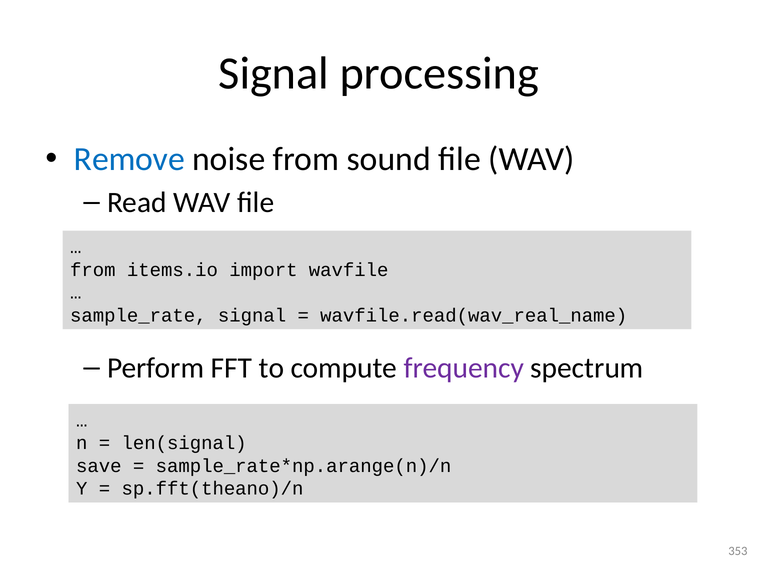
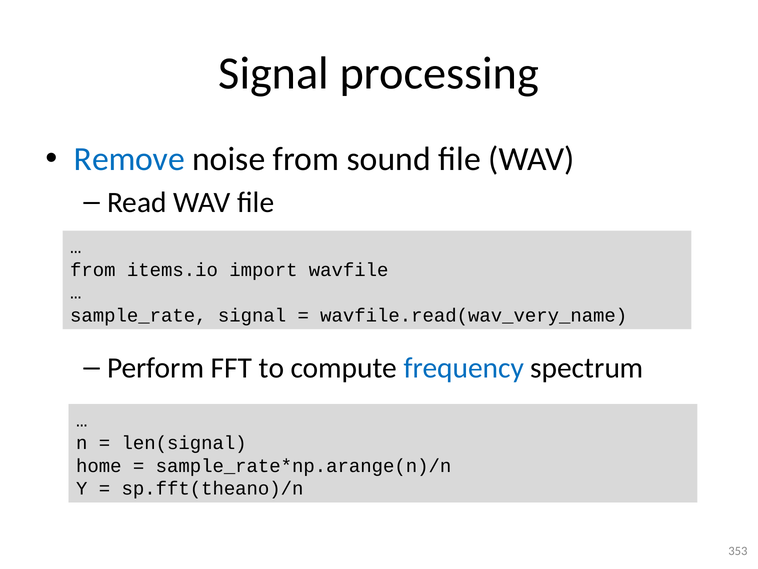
wavfile.read(wav_real_name: wavfile.read(wav_real_name -> wavfile.read(wav_very_name
frequency colour: purple -> blue
save: save -> home
